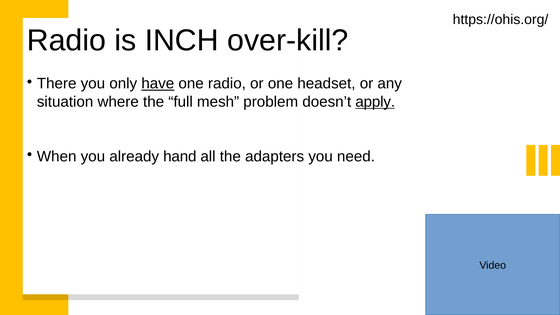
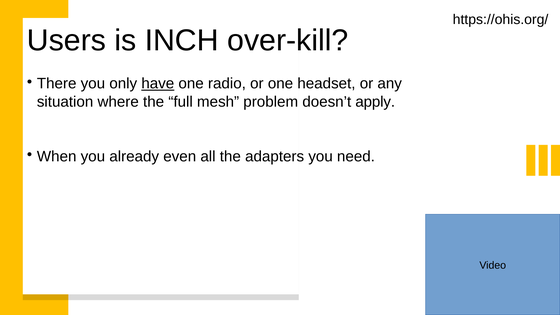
Radio at (67, 40): Radio -> Users
apply underline: present -> none
hand: hand -> even
